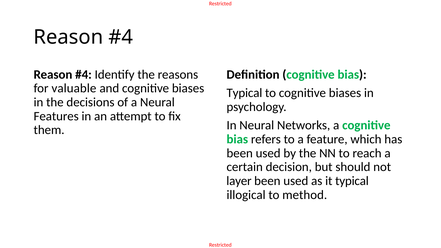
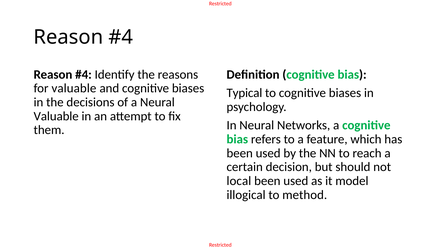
Features at (56, 116): Features -> Valuable
layer: layer -> local
it typical: typical -> model
